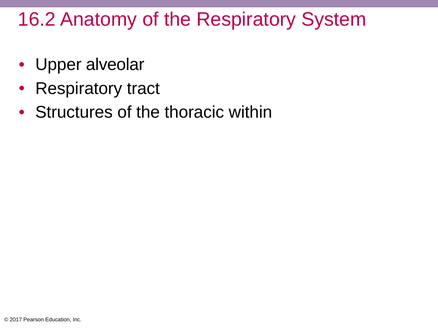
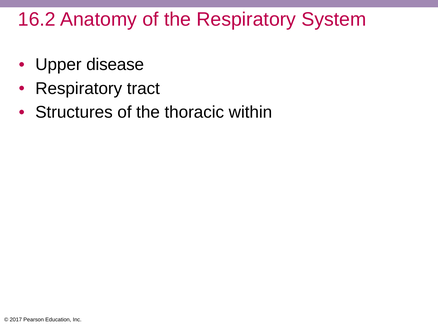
alveolar: alveolar -> disease
